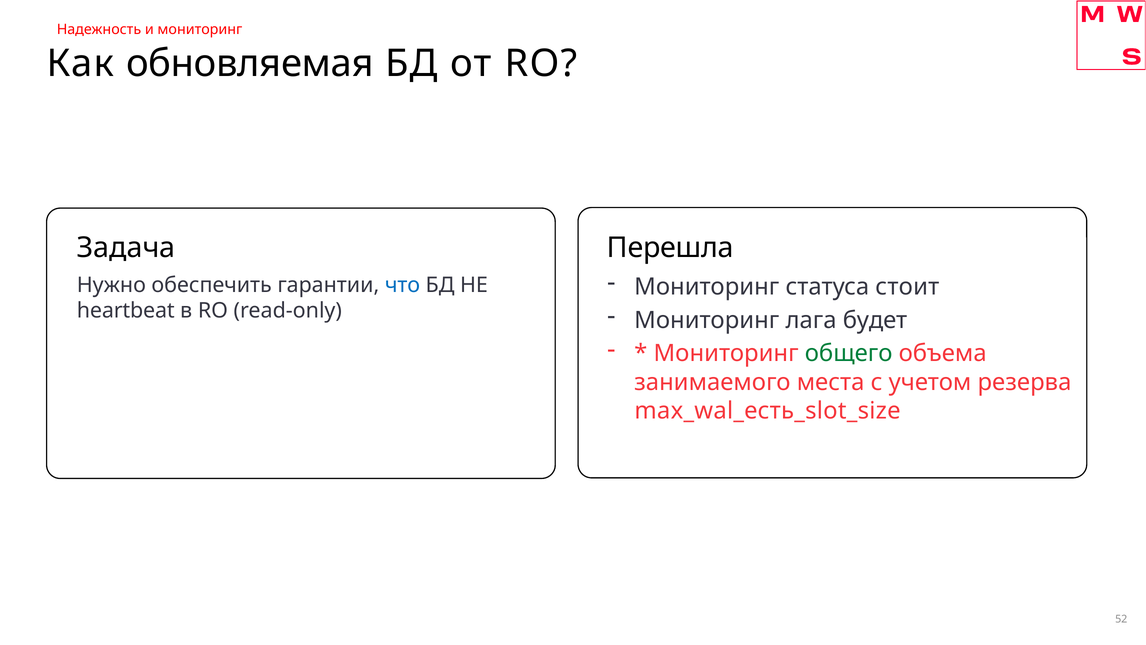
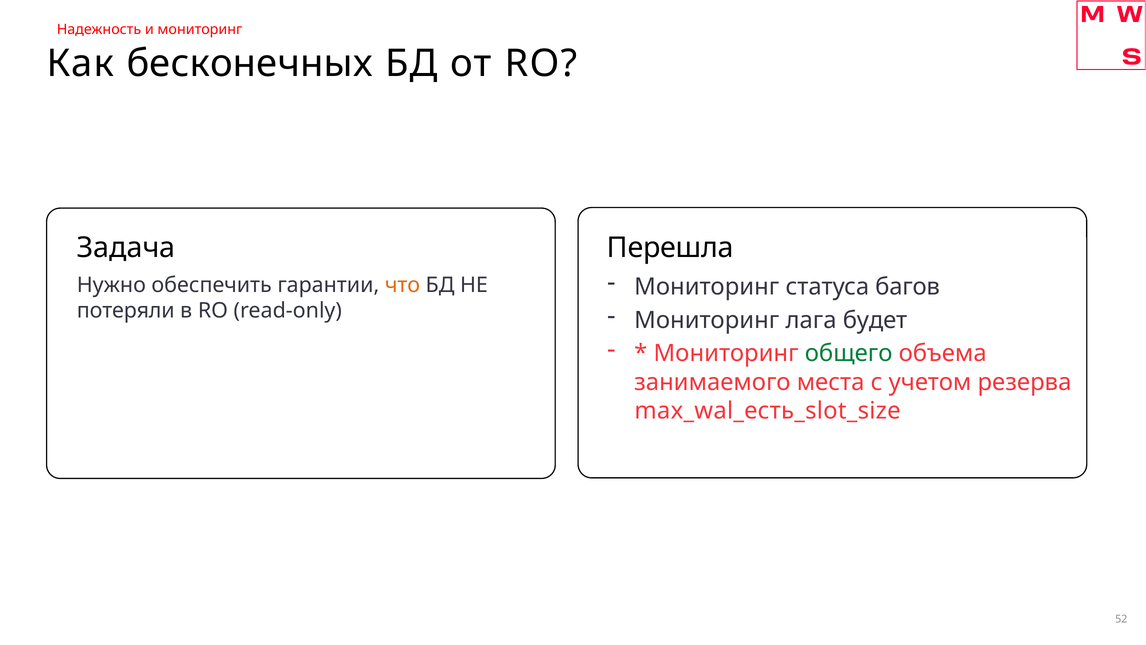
обновляемая: обновляемая -> бесконечных
стоит: стоит -> багов
что colour: blue -> orange
heartbeat: heartbeat -> потеряли
